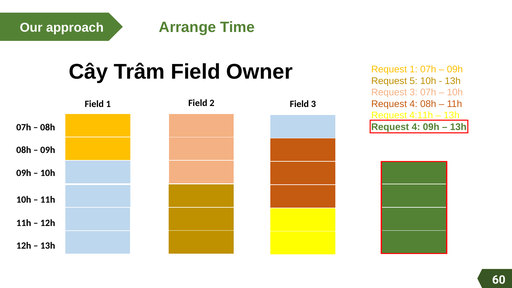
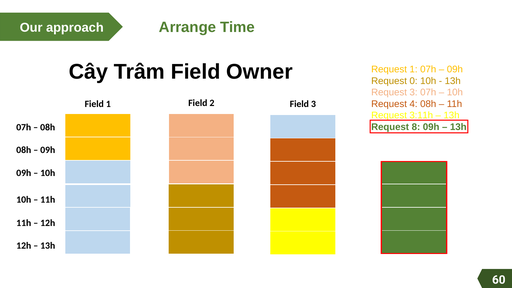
5: 5 -> 0
4:11h: 4:11h -> 3:11h
4 at (416, 127): 4 -> 8
